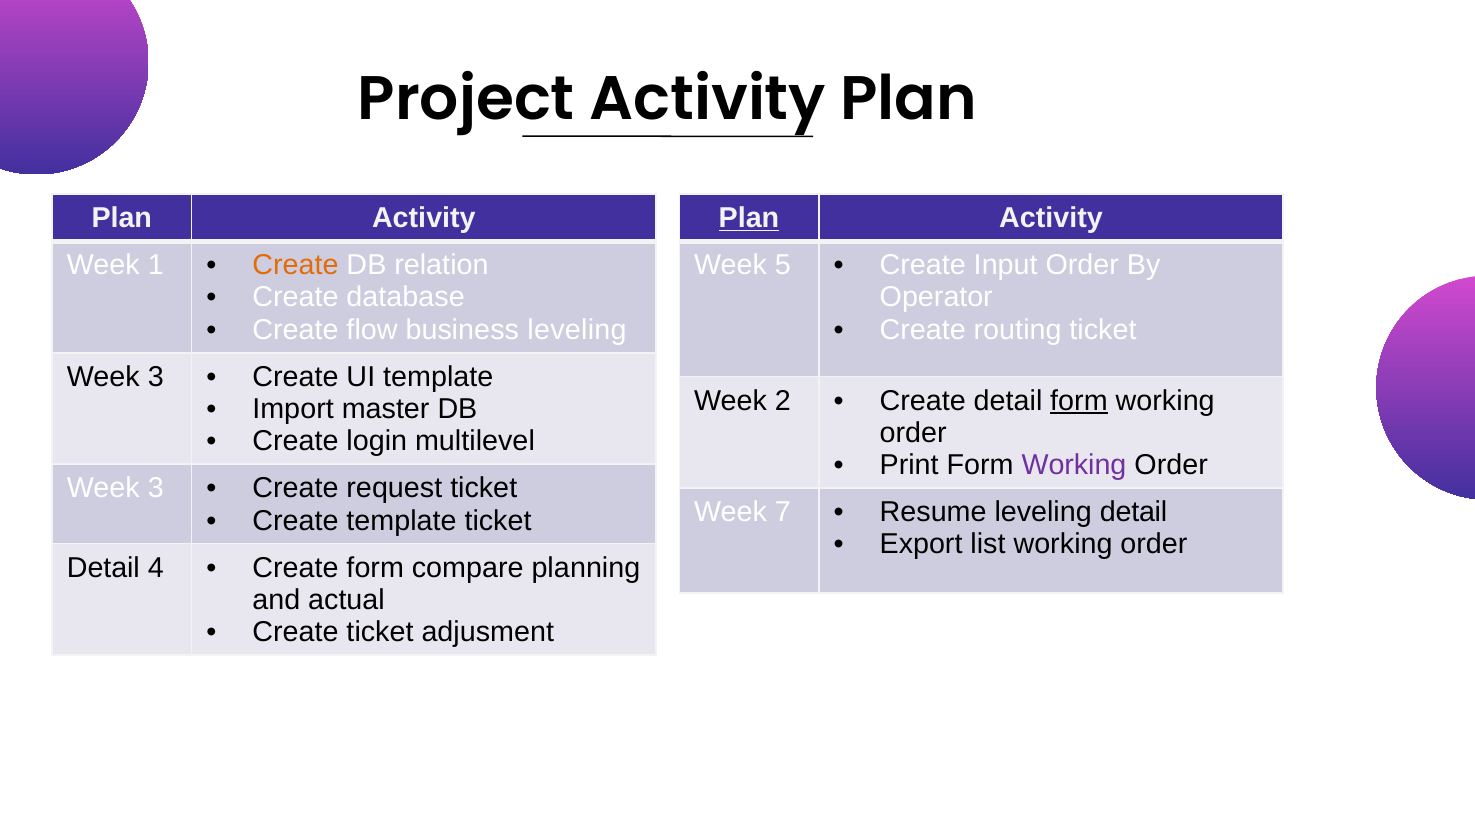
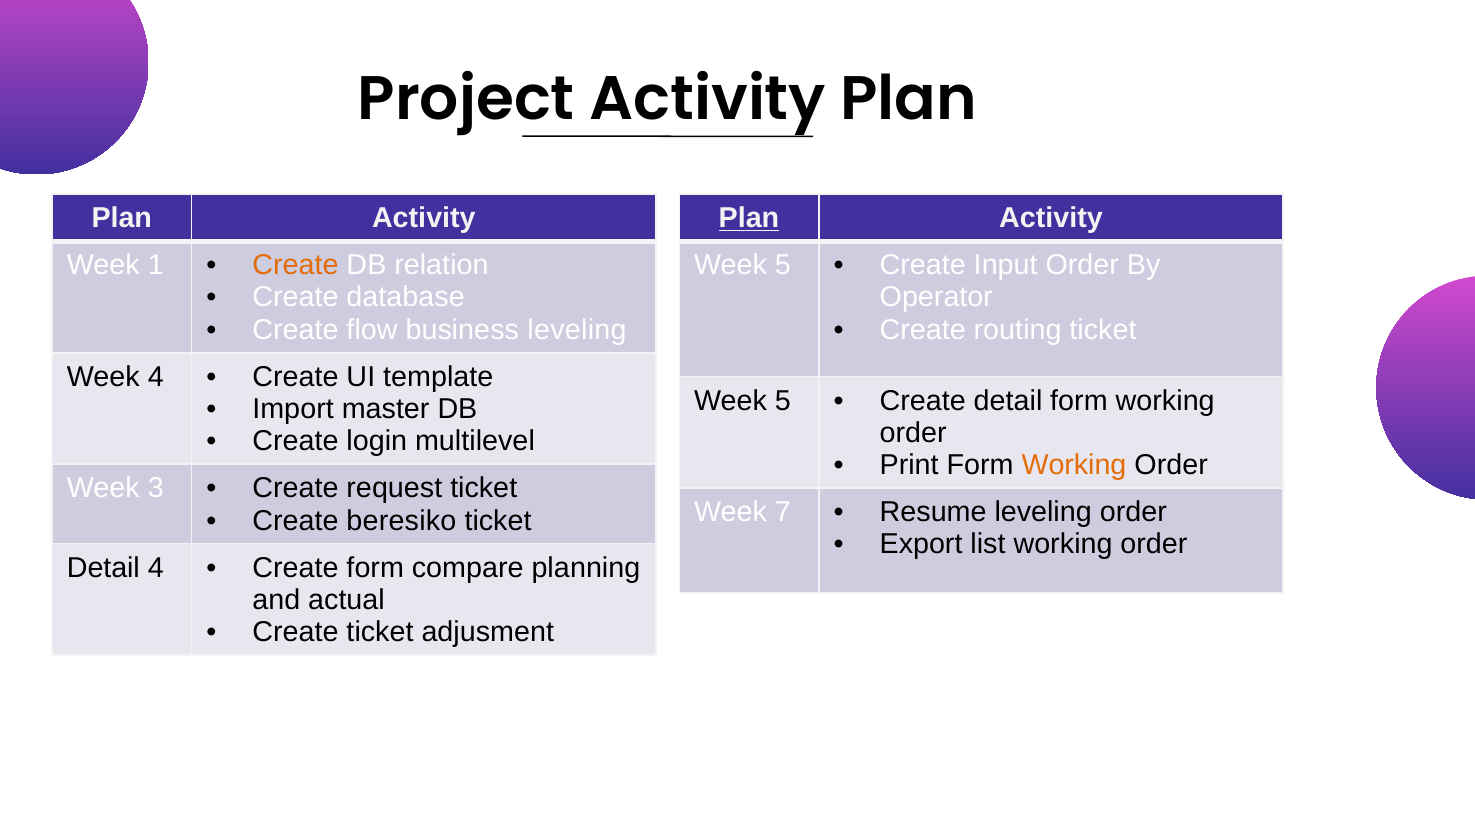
3 at (156, 377): 3 -> 4
2 at (783, 400): 2 -> 5
form at (1079, 400) underline: present -> none
Working at (1074, 465) colour: purple -> orange
leveling detail: detail -> order
Create template: template -> beresiko
